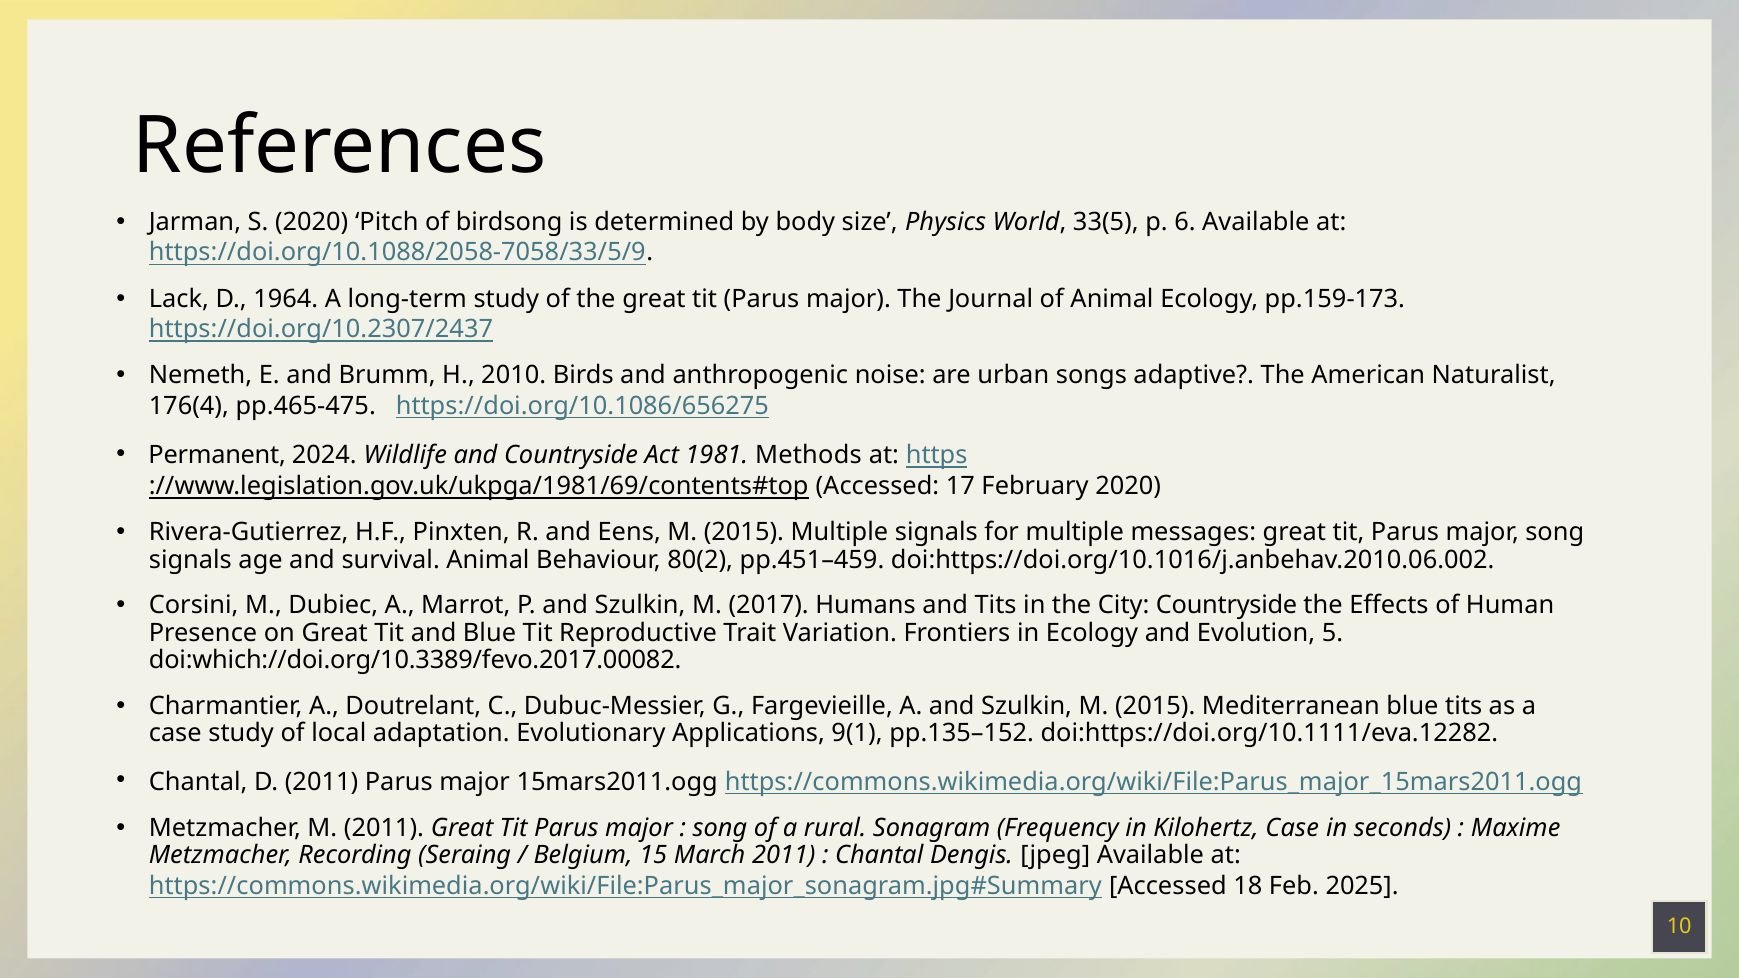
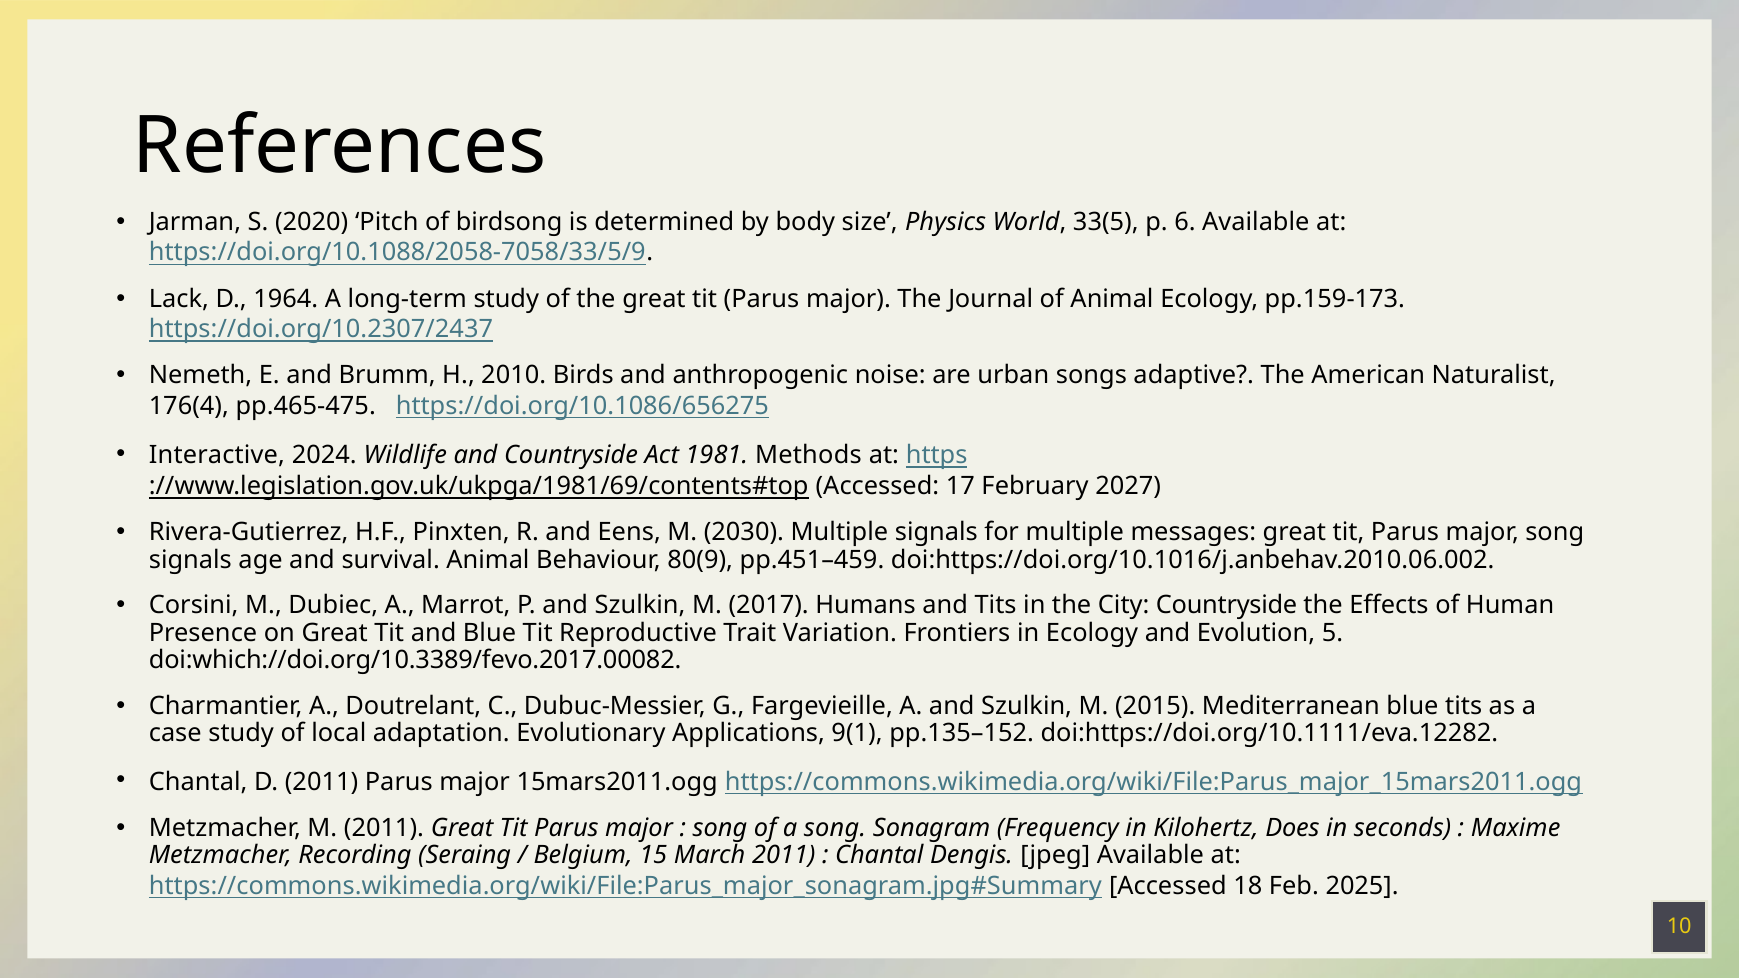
Permanent: Permanent -> Interactive
February 2020: 2020 -> 2027
Eens M 2015: 2015 -> 2030
80(2: 80(2 -> 80(9
a rural: rural -> song
Kilohertz Case: Case -> Does
